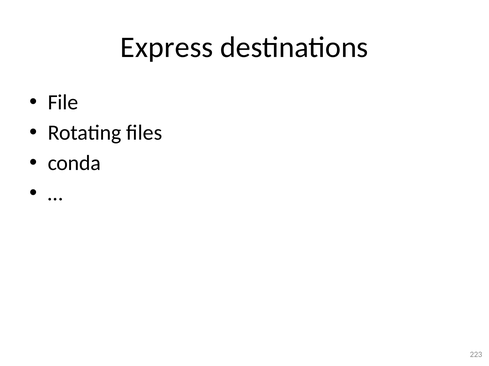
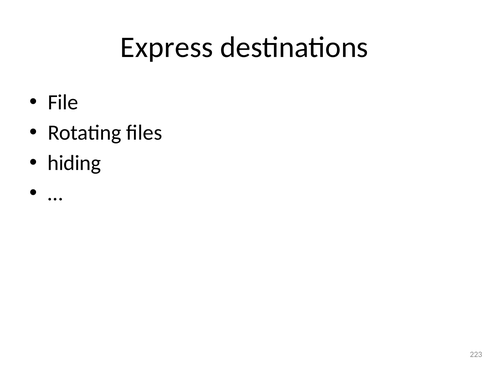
conda: conda -> hiding
